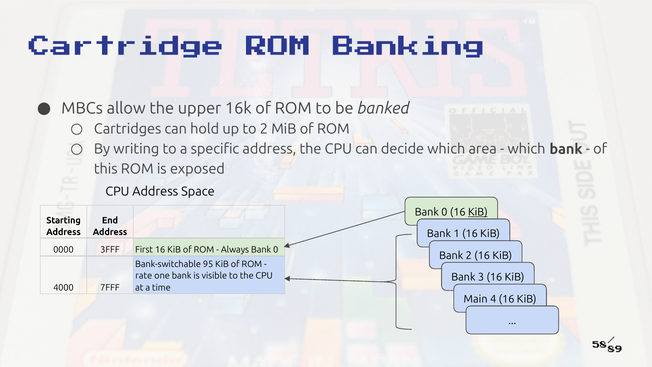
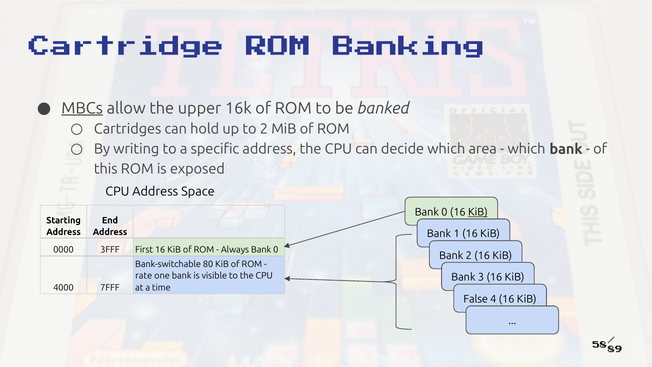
MBCs underline: none -> present
95: 95 -> 80
Main: Main -> False
